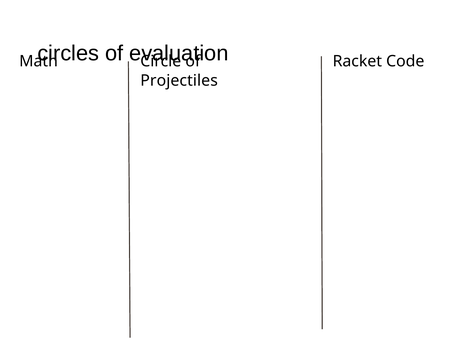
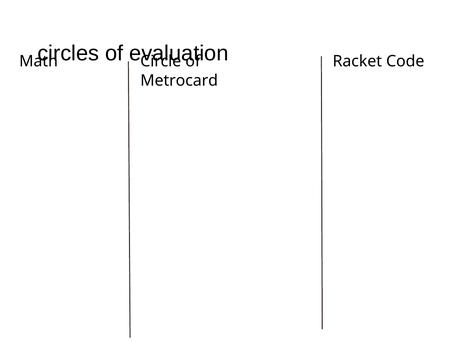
Projectiles: Projectiles -> Metrocard
